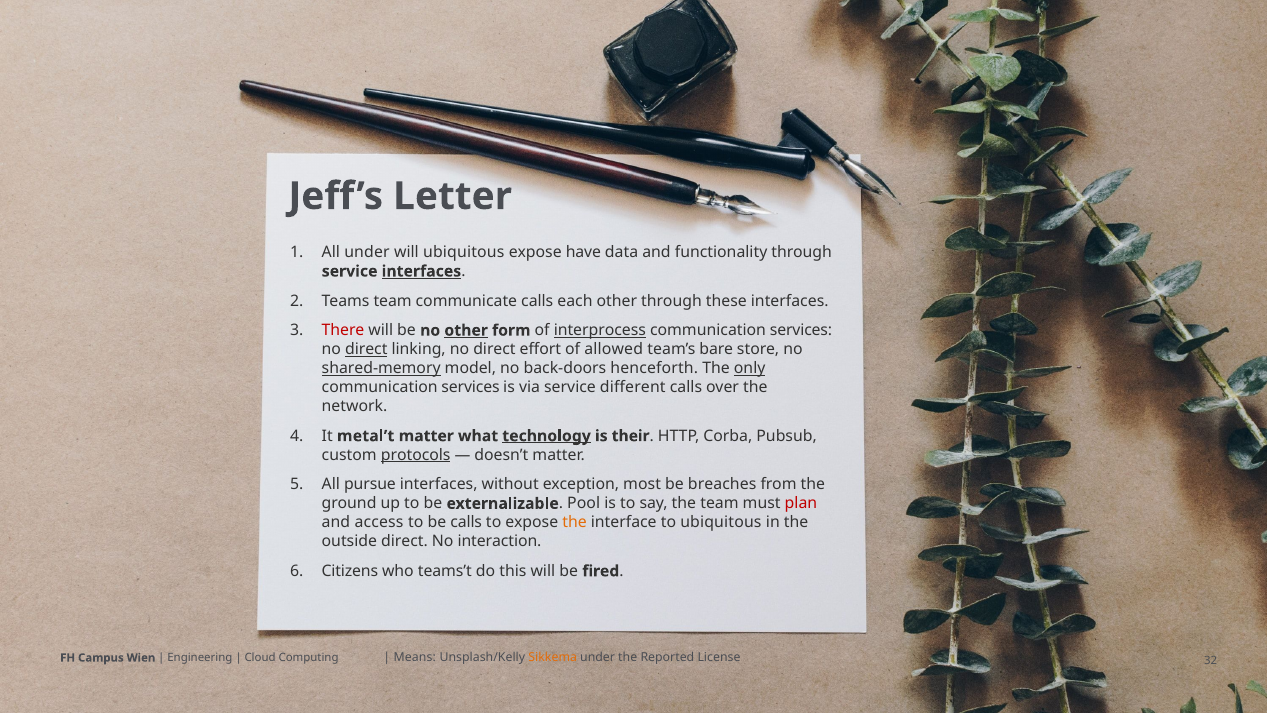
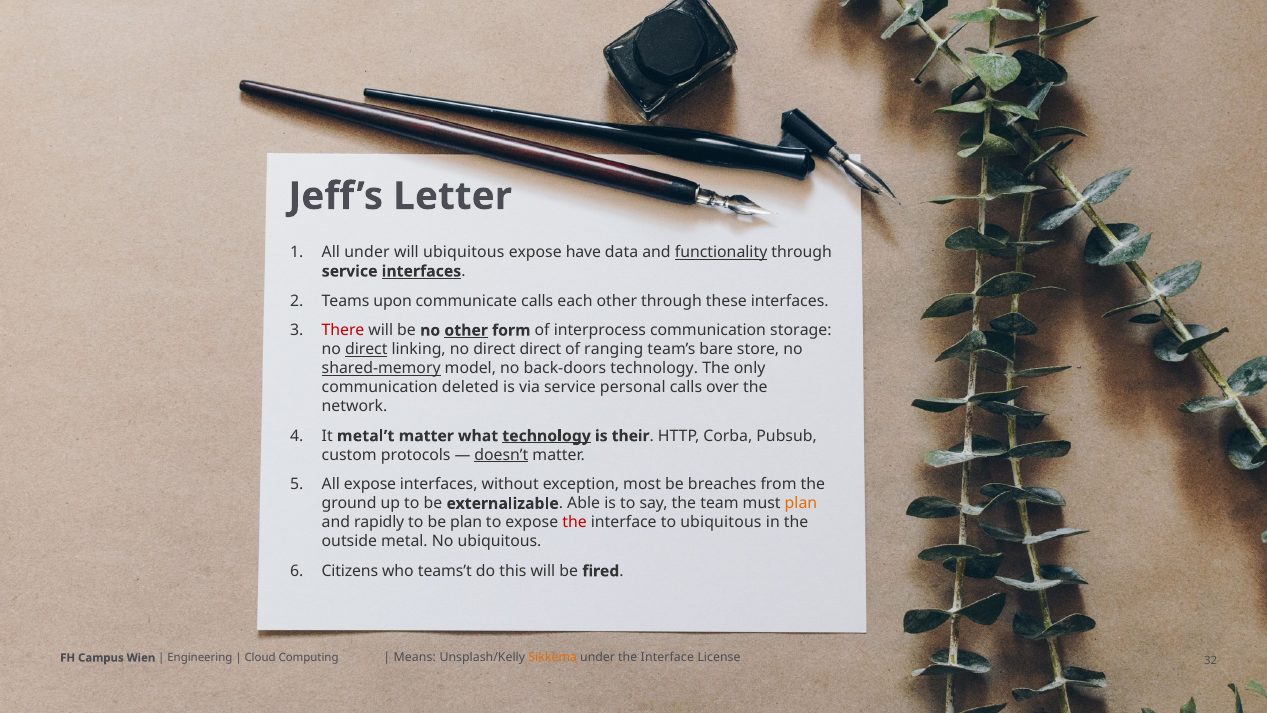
functionality underline: none -> present
Teams team: team -> upon
interprocess underline: present -> none
services at (801, 330): services -> storage
direct effort: effort -> direct
allowed: allowed -> ranging
back-doors henceforth: henceforth -> technology
only underline: present -> none
services at (471, 387): services -> deleted
different: different -> personal
protocols underline: present -> none
doesn’t underline: none -> present
All pursue: pursue -> expose
Pool: Pool -> Able
plan at (801, 503) colour: red -> orange
access: access -> rapidly
be calls: calls -> plan
the at (575, 522) colour: orange -> red
outside direct: direct -> metal
No interaction: interaction -> ubiquitous
under the Reported: Reported -> Interface
